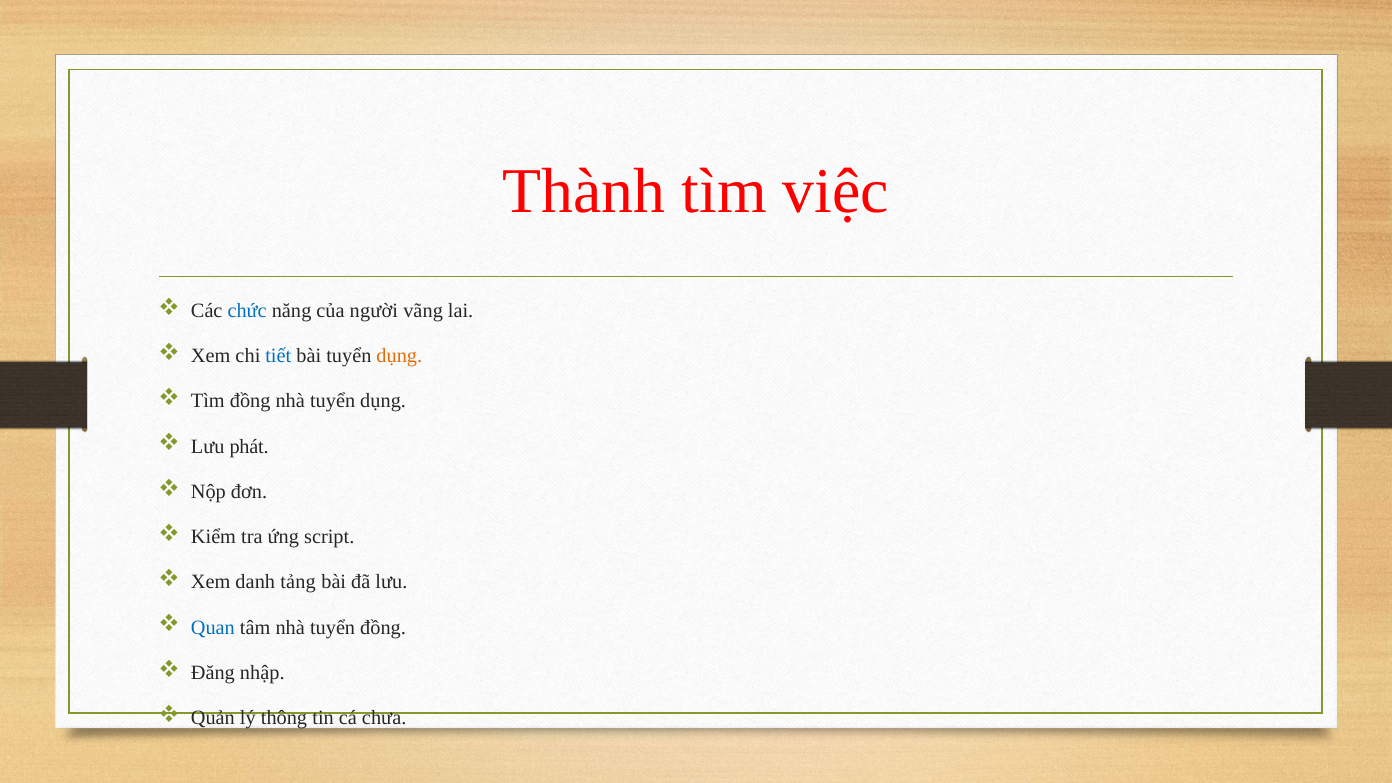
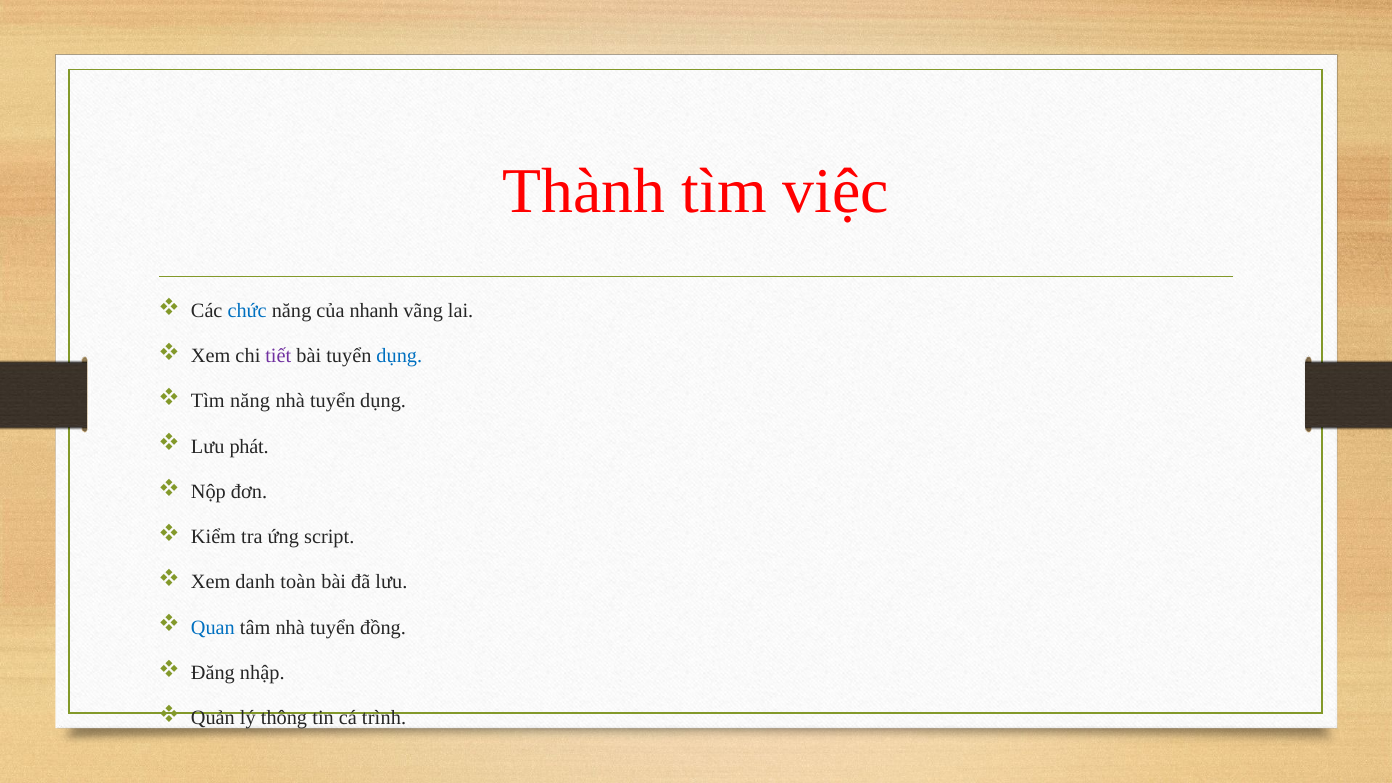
người: người -> nhanh
tiết colour: blue -> purple
dụng at (399, 356) colour: orange -> blue
Tìm đồng: đồng -> năng
tảng: tảng -> toàn
chưa: chưa -> trình
